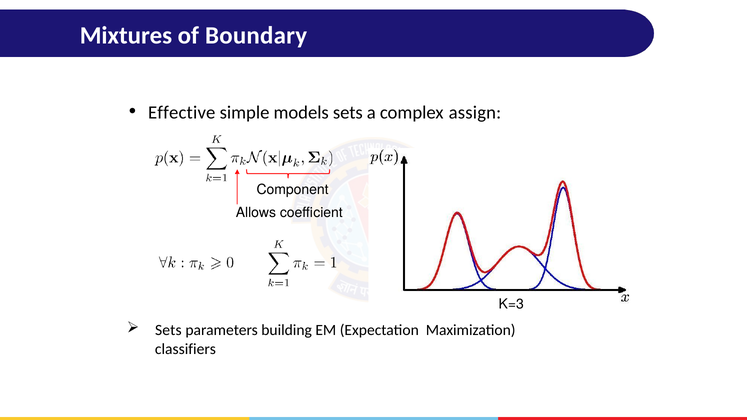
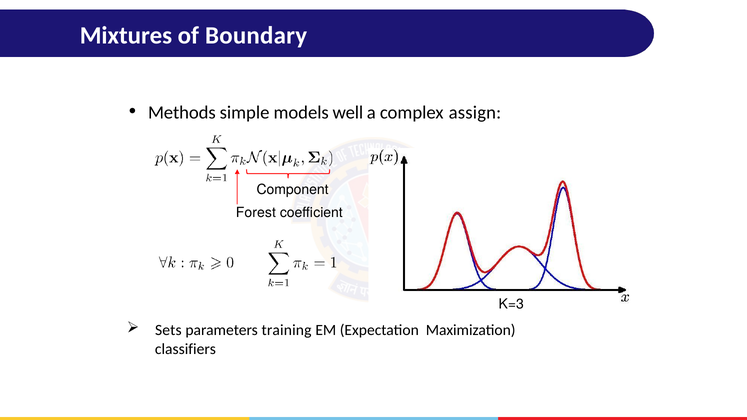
Effective: Effective -> Methods
models sets: sets -> well
Allows: Allows -> Forest
building: building -> training
